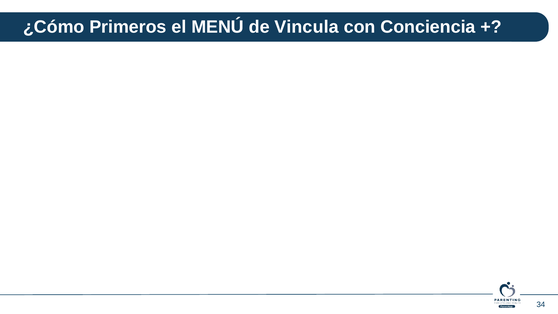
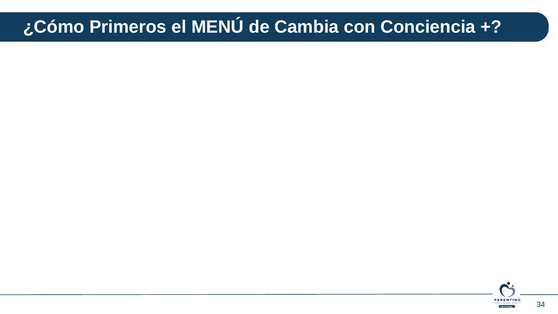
Vincula: Vincula -> Cambia
